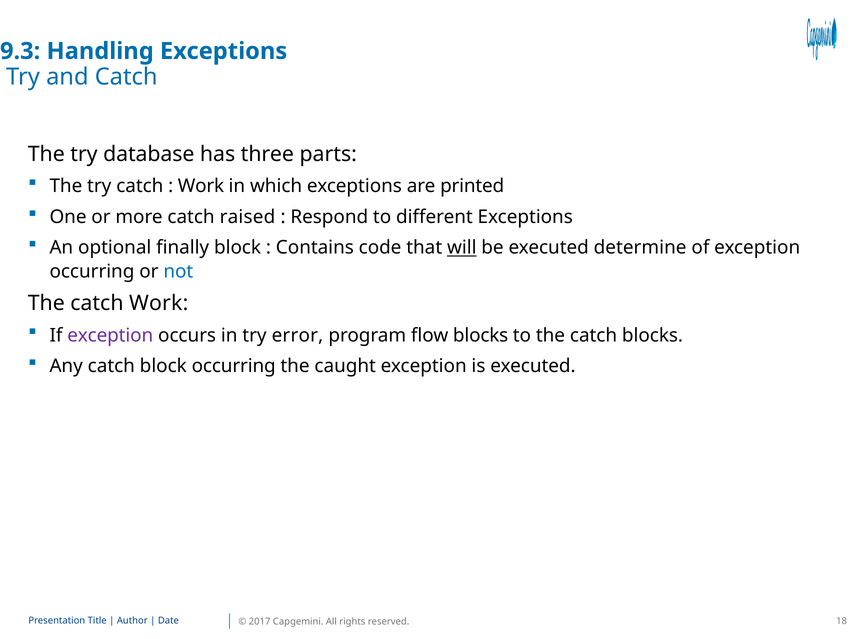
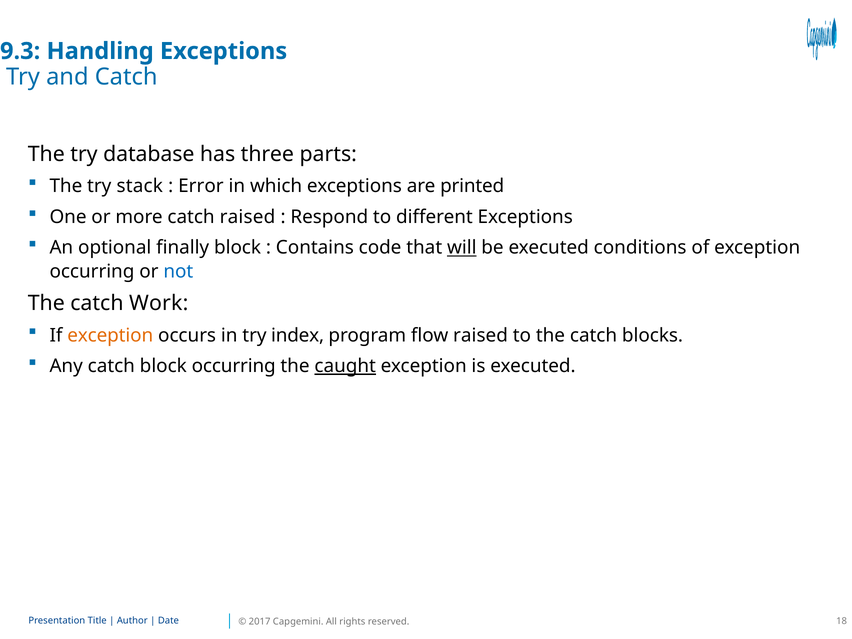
try catch: catch -> stack
Work at (201, 186): Work -> Error
determine: determine -> conditions
exception at (110, 335) colour: purple -> orange
error: error -> index
flow blocks: blocks -> raised
caught underline: none -> present
